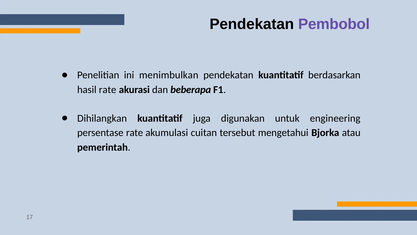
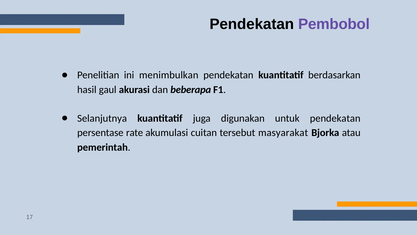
hasil rate: rate -> gaul
Dihilangkan: Dihilangkan -> Selanjutnya
untuk engineering: engineering -> pendekatan
mengetahui: mengetahui -> masyarakat
